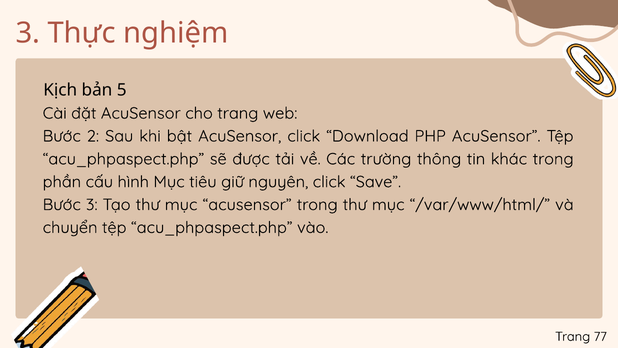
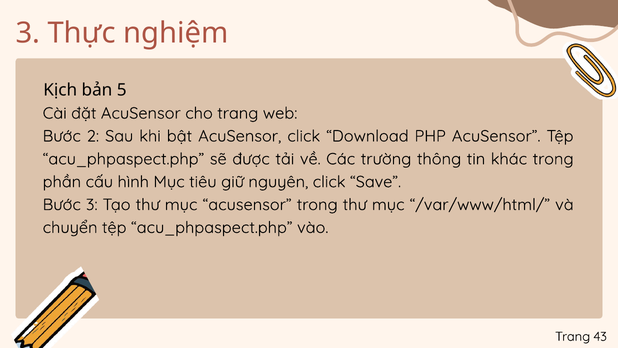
77: 77 -> 43
